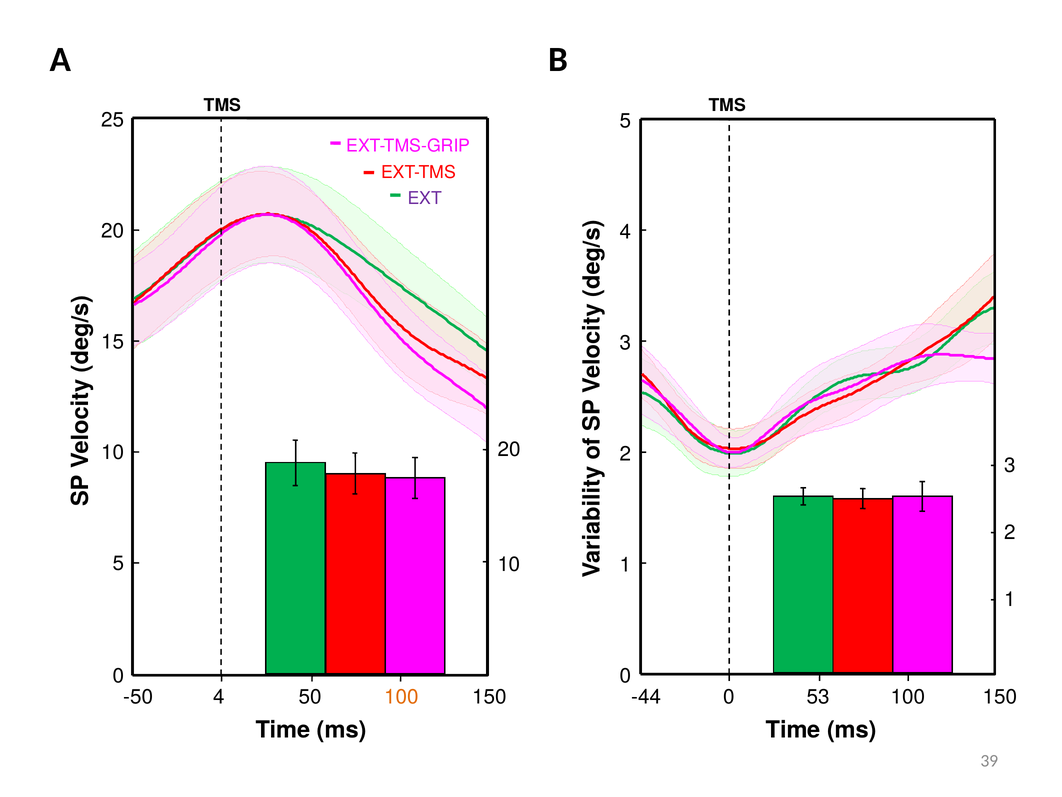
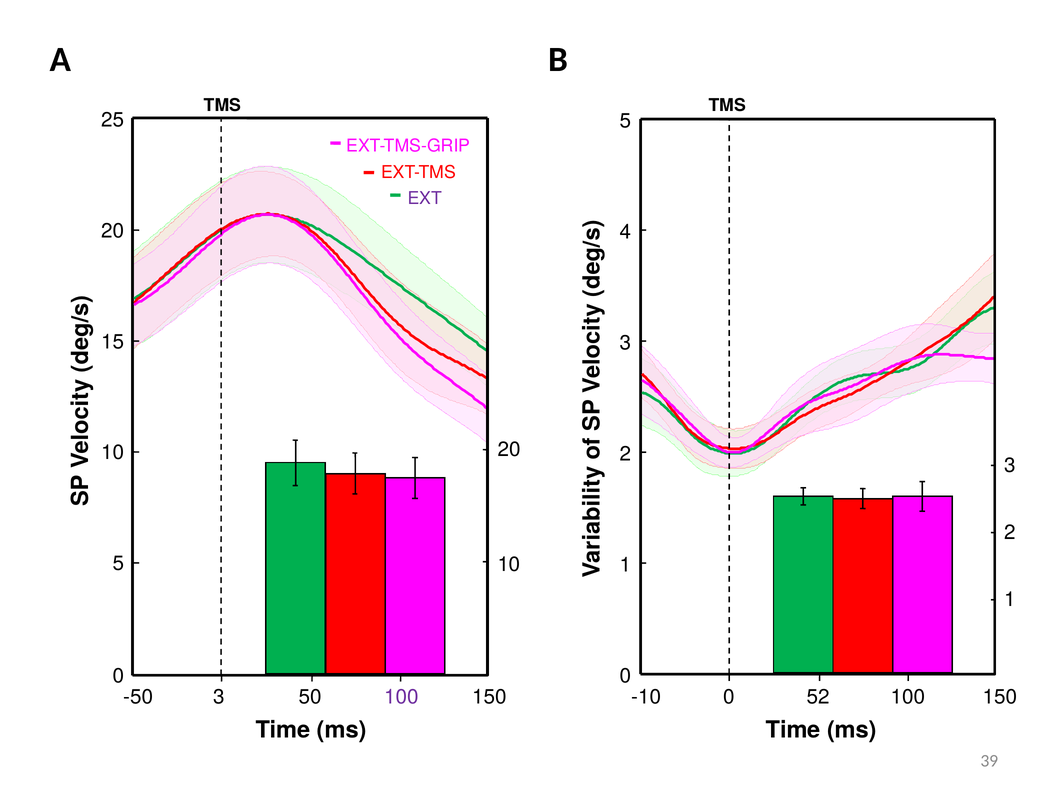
-50 4: 4 -> 3
100 at (402, 696) colour: orange -> purple
-44: -44 -> -10
53: 53 -> 52
